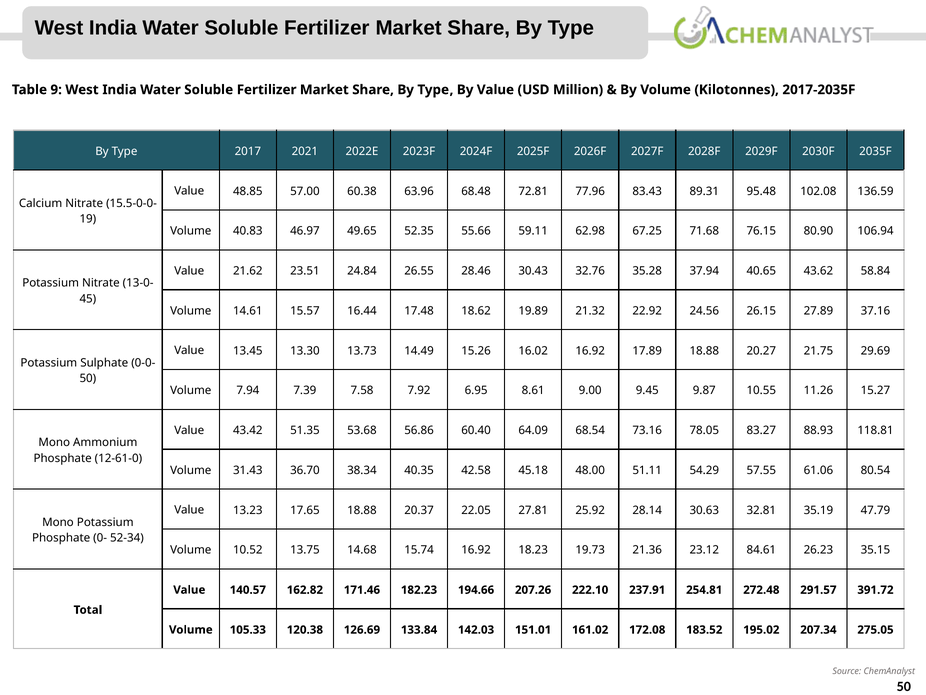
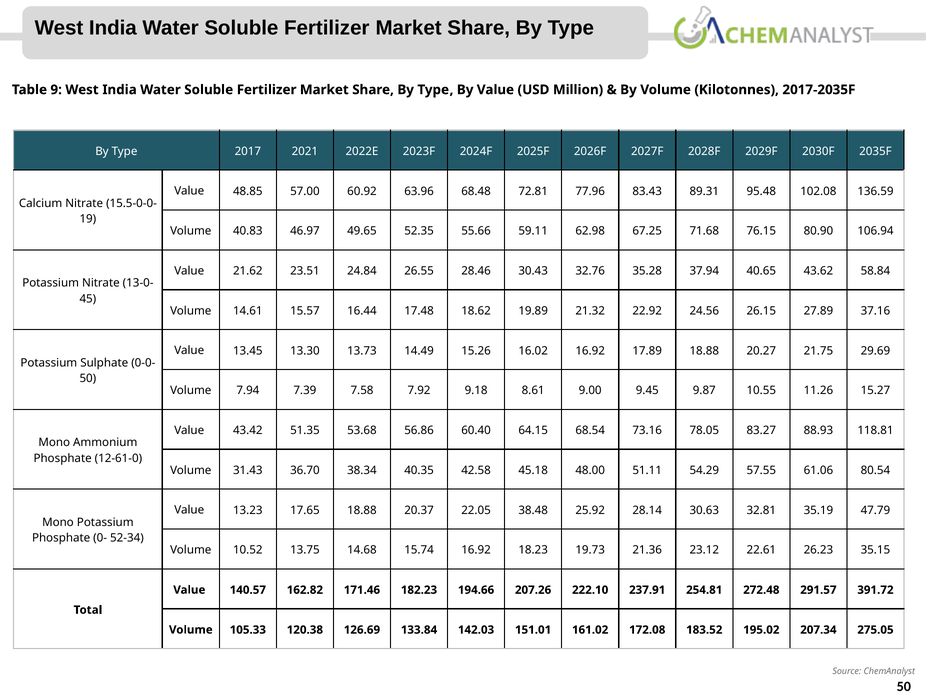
60.38: 60.38 -> 60.92
6.95: 6.95 -> 9.18
64.09: 64.09 -> 64.15
27.81: 27.81 -> 38.48
84.61: 84.61 -> 22.61
